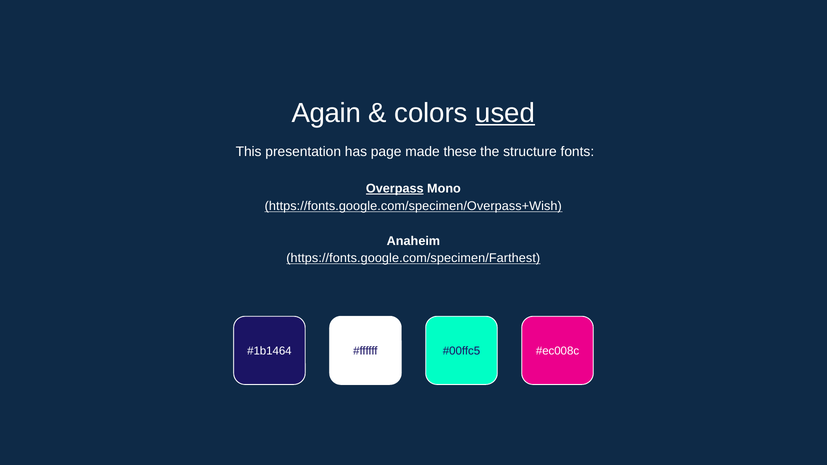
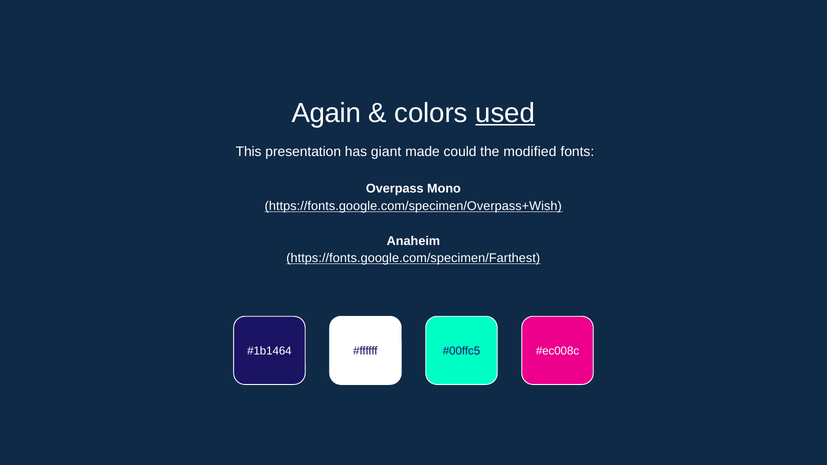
page: page -> giant
these: these -> could
structure: structure -> modified
Overpass underline: present -> none
